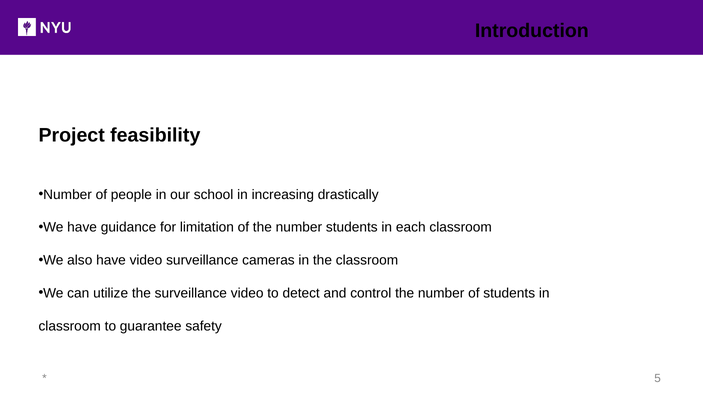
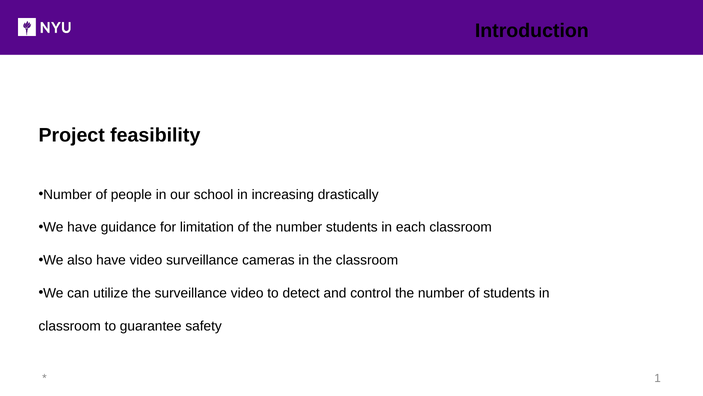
5: 5 -> 1
